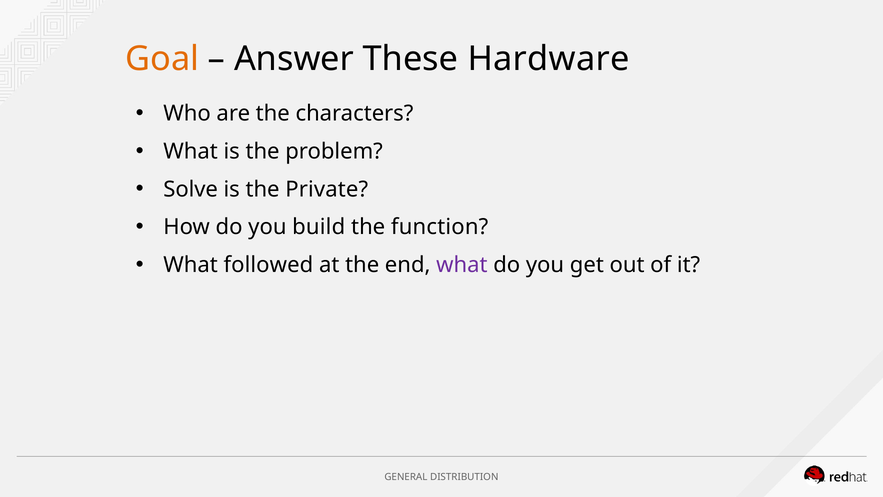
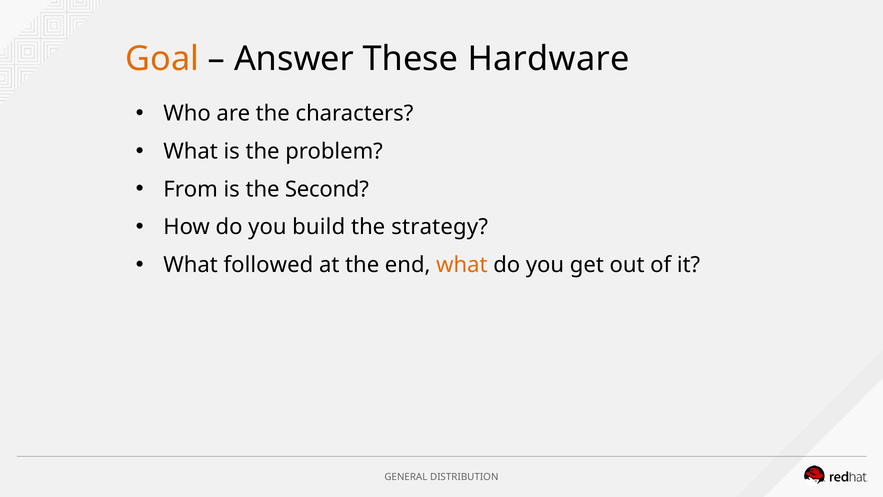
Solve: Solve -> From
Private: Private -> Second
function: function -> strategy
what at (462, 265) colour: purple -> orange
